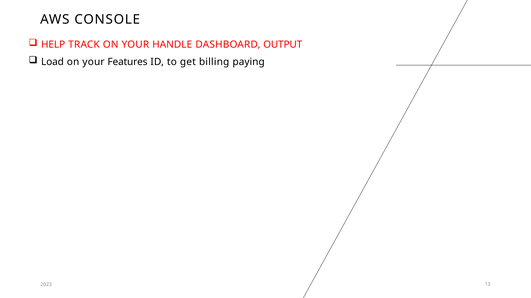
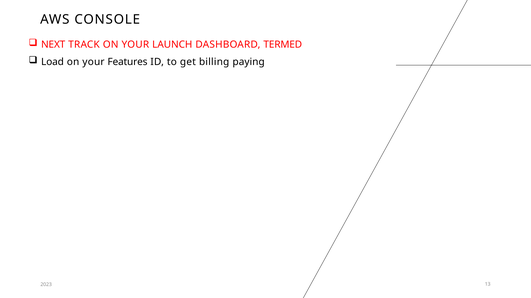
HELP: HELP -> NEXT
HANDLE: HANDLE -> LAUNCH
OUTPUT: OUTPUT -> TERMED
